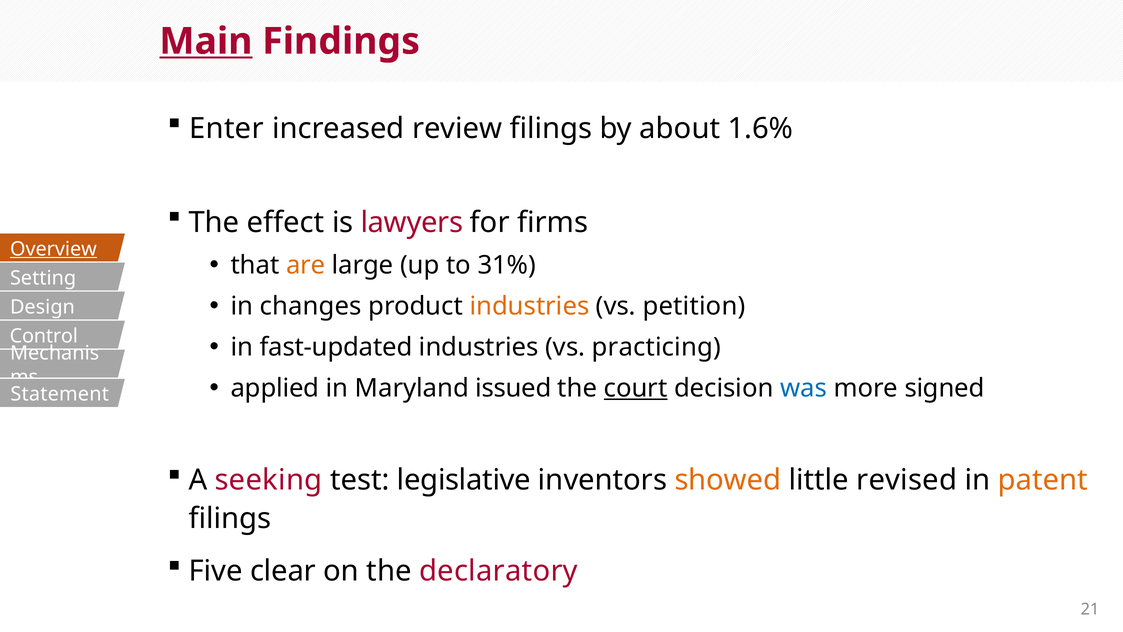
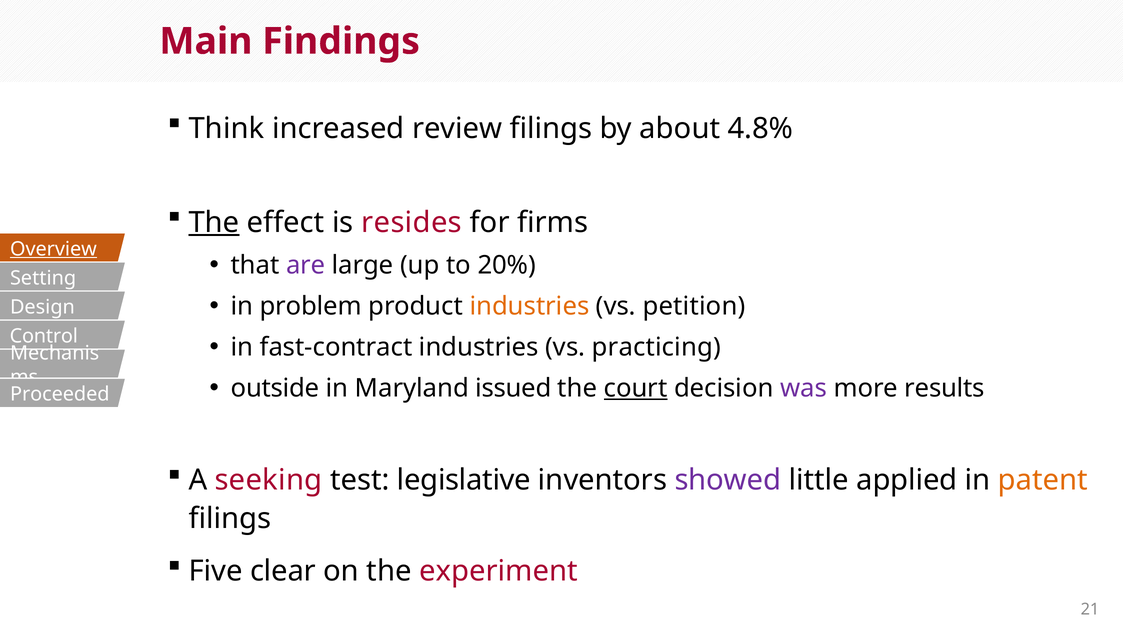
Main underline: present -> none
Enter: Enter -> Think
1.6%: 1.6% -> 4.8%
The at (214, 222) underline: none -> present
lawyers: lawyers -> resides
are colour: orange -> purple
31%: 31% -> 20%
changes: changes -> problem
fast-updated: fast-updated -> fast-contract
applied: applied -> outside
was colour: blue -> purple
signed: signed -> results
Statement: Statement -> Proceeded
showed colour: orange -> purple
revised: revised -> applied
declaratory: declaratory -> experiment
